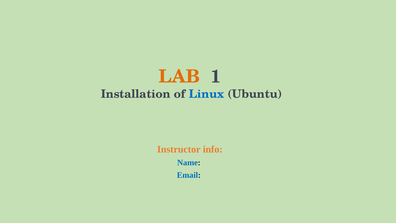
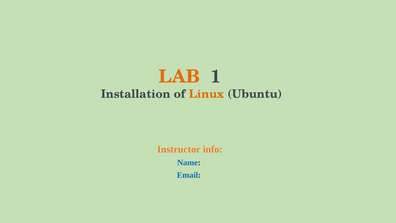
Linux colour: blue -> orange
